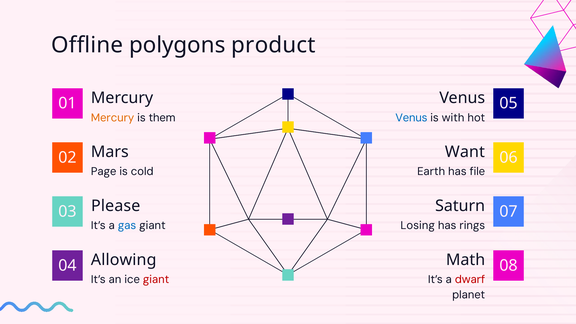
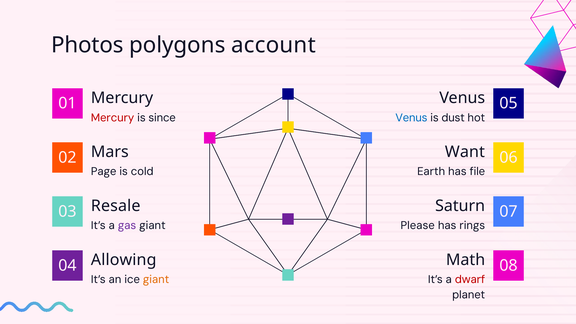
Offline: Offline -> Photos
product: product -> account
Mercury at (113, 118) colour: orange -> red
them: them -> since
with: with -> dust
Please: Please -> Resale
gas colour: blue -> purple
Losing: Losing -> Please
giant at (156, 279) colour: red -> orange
